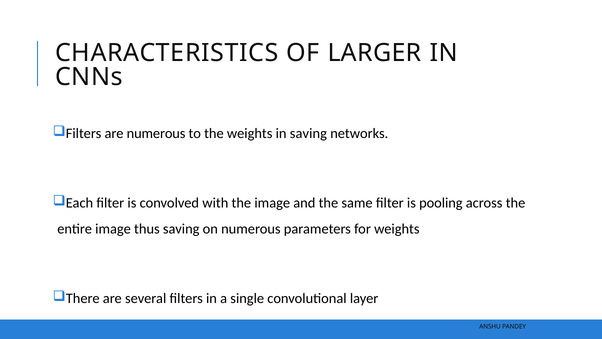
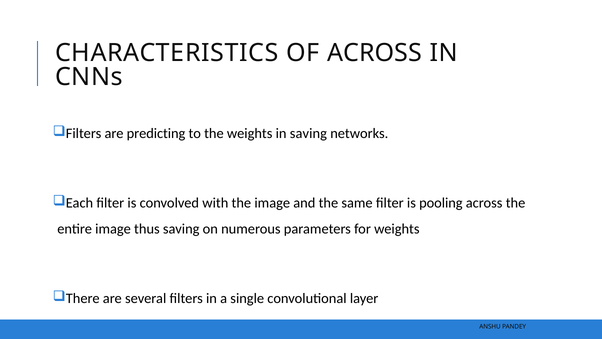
OF LARGER: LARGER -> ACROSS
are numerous: numerous -> predicting
